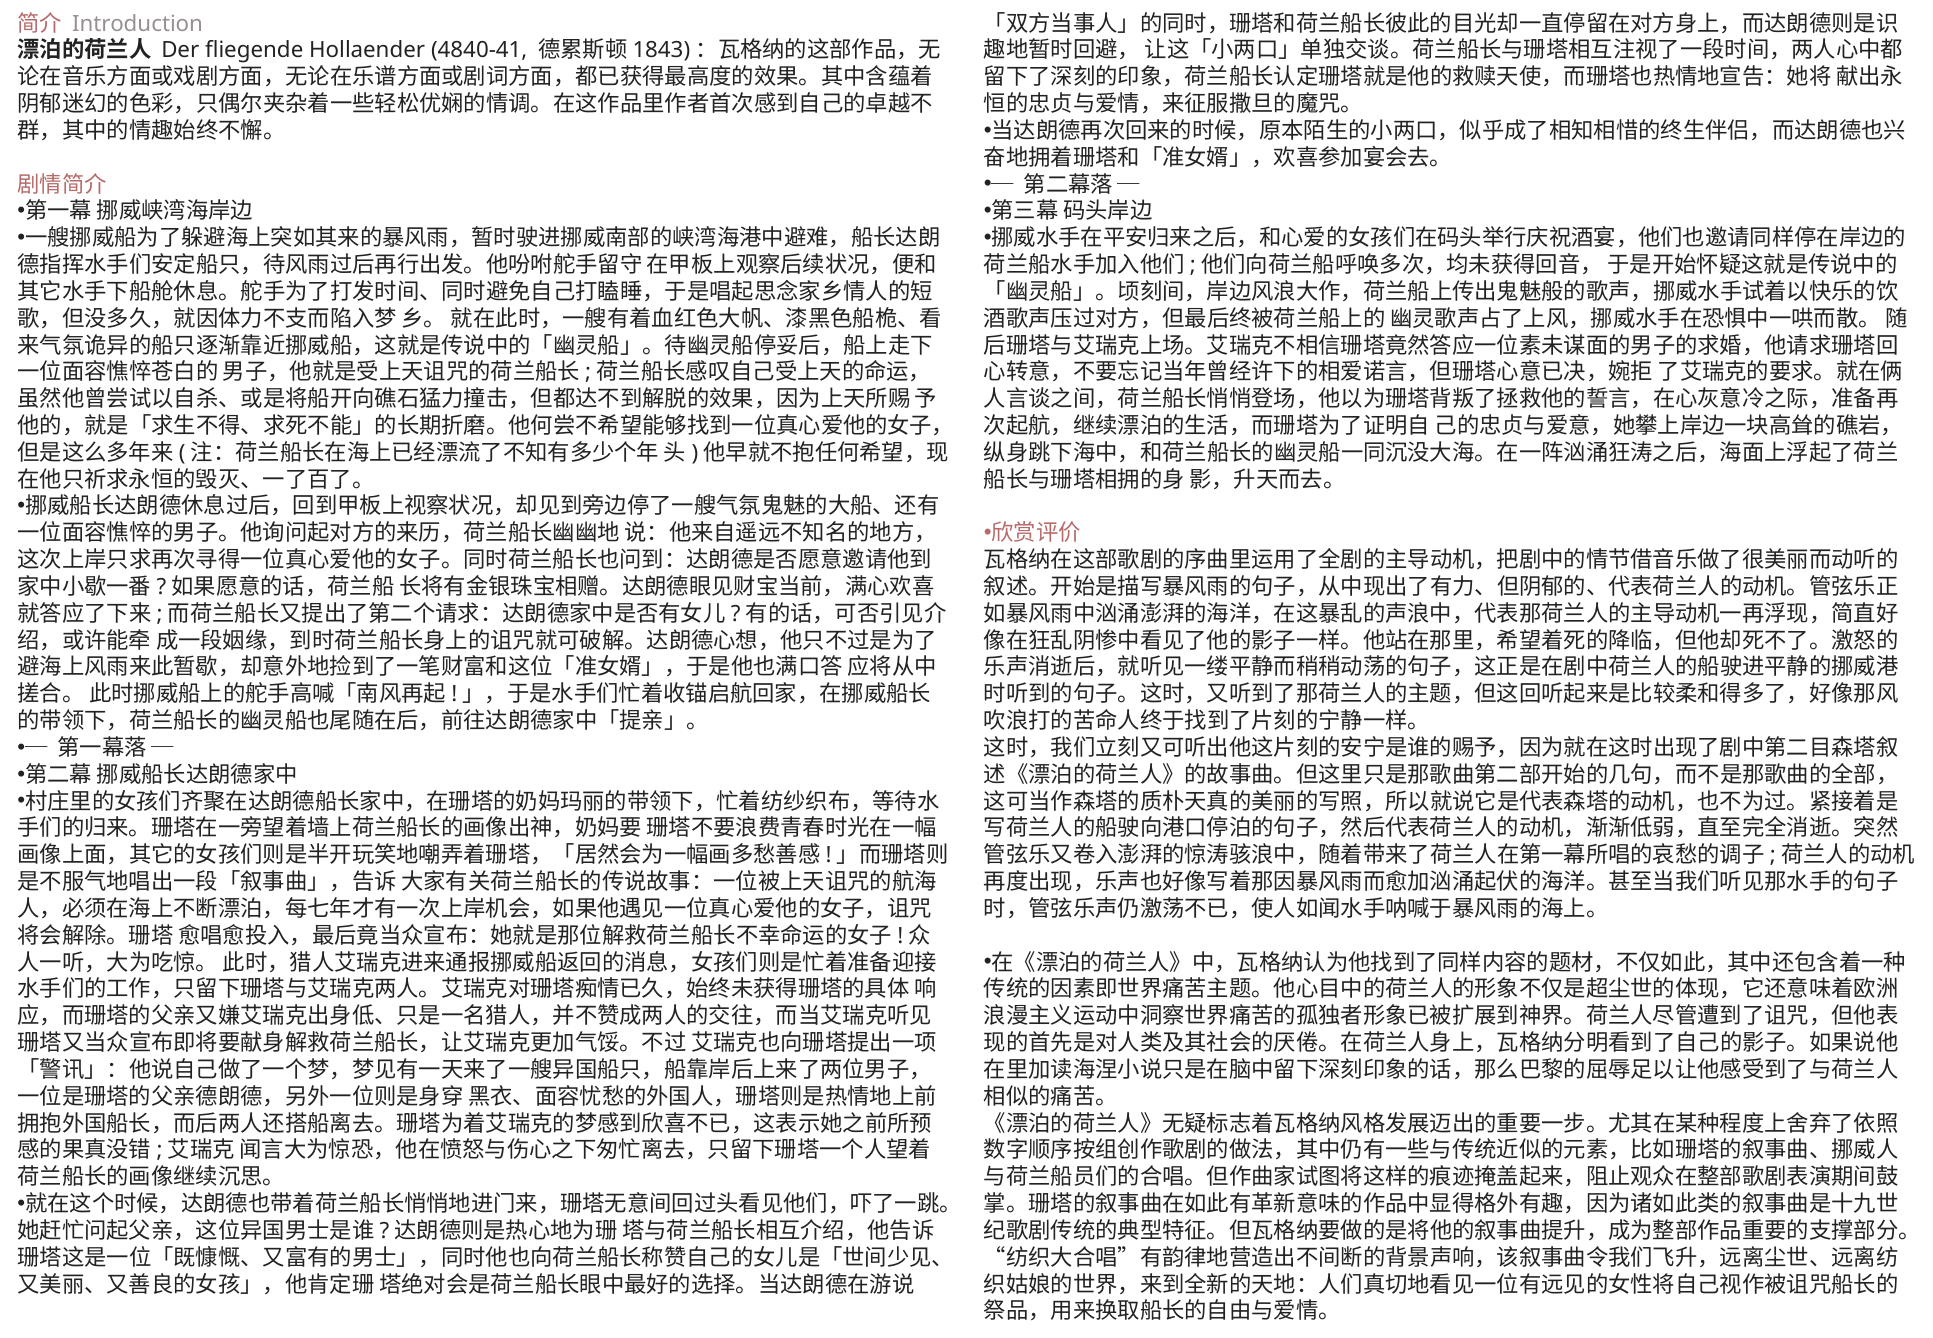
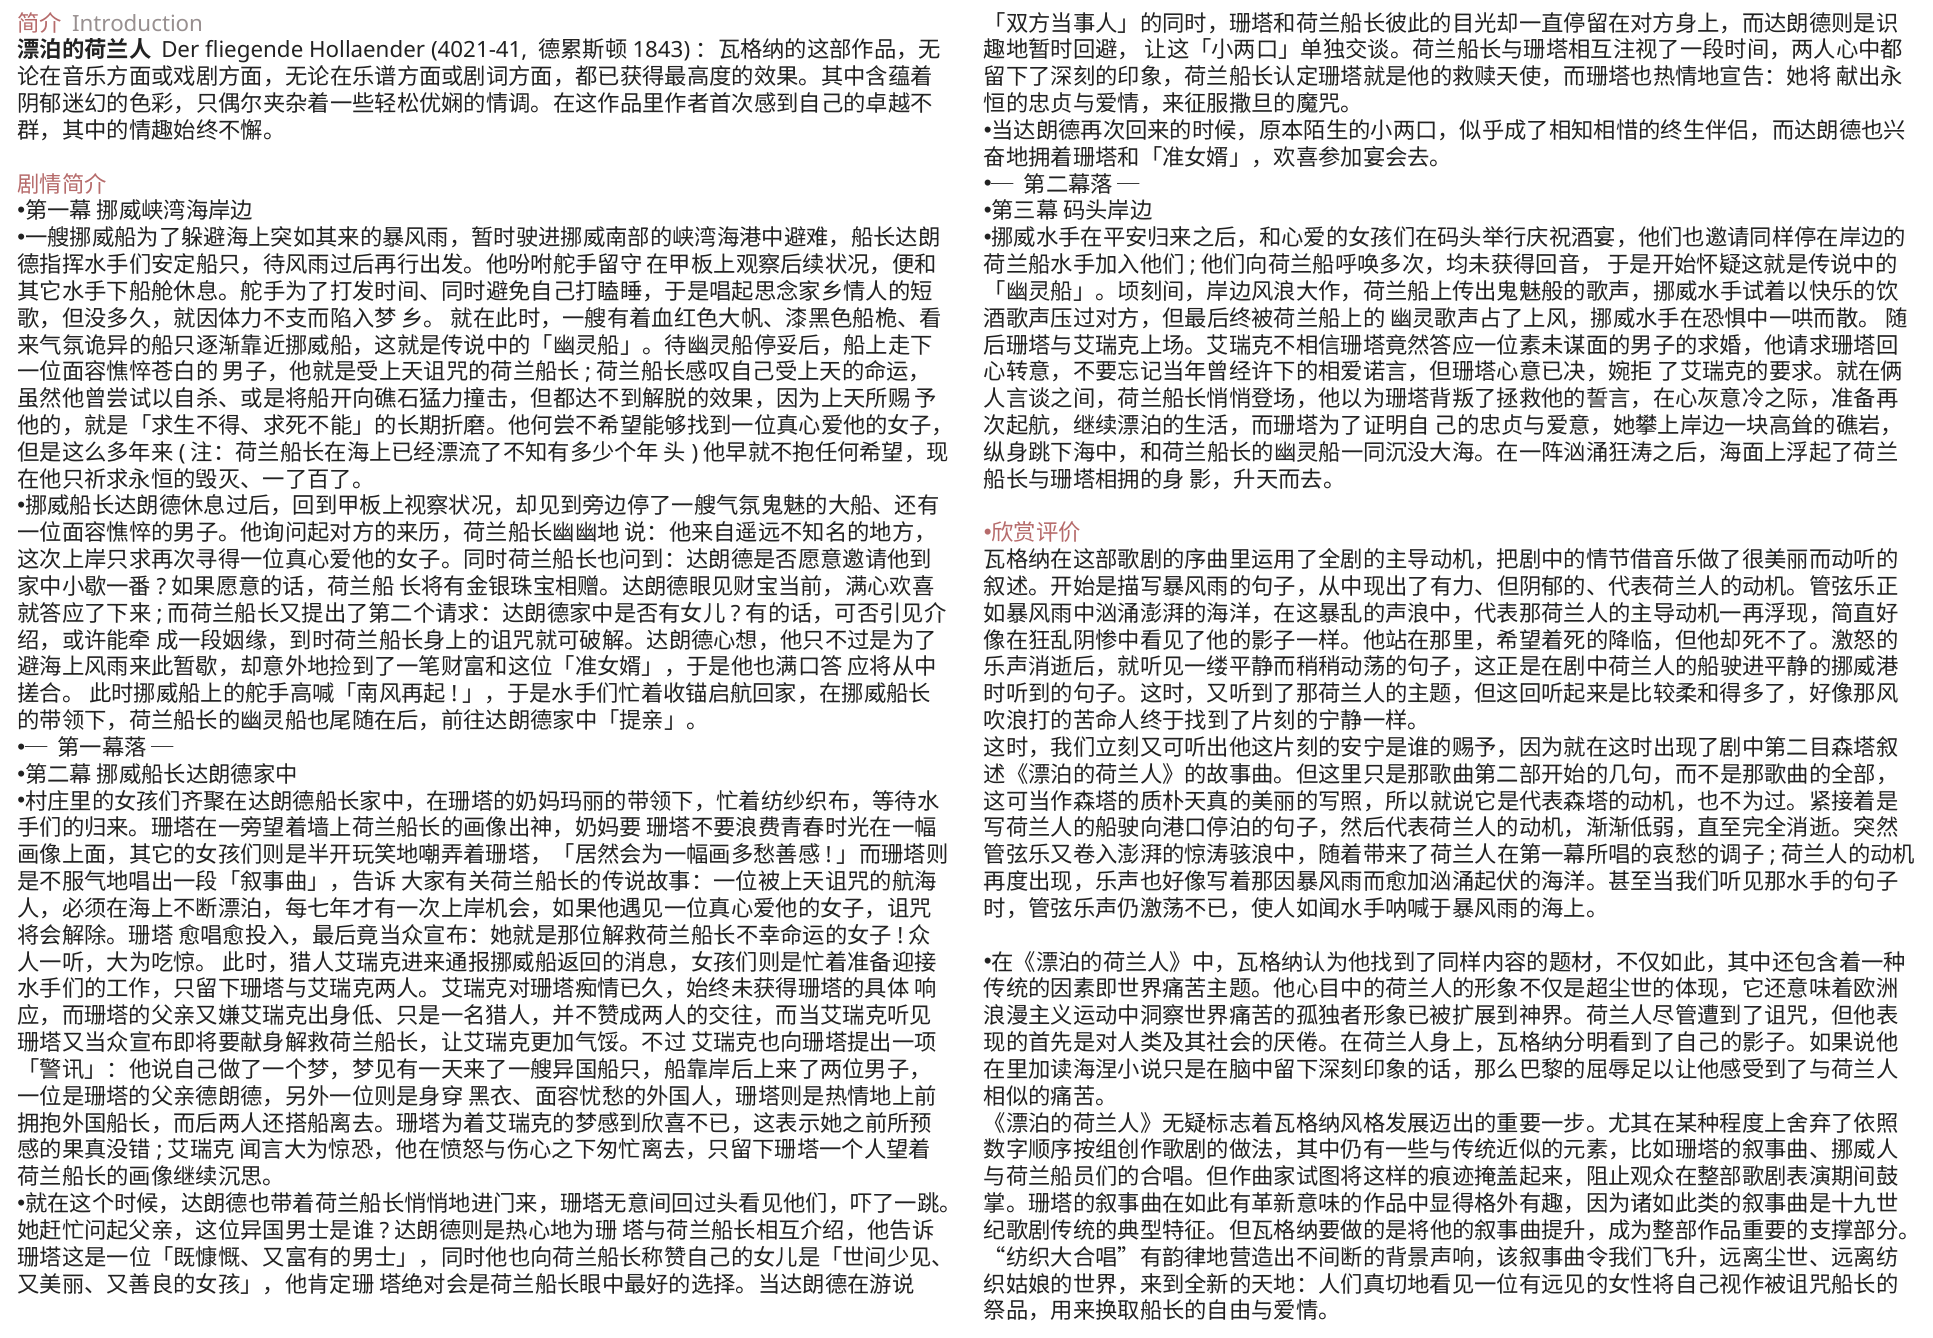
4840-41: 4840-41 -> 4021-41
